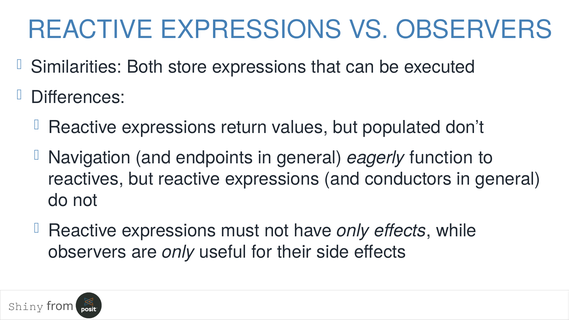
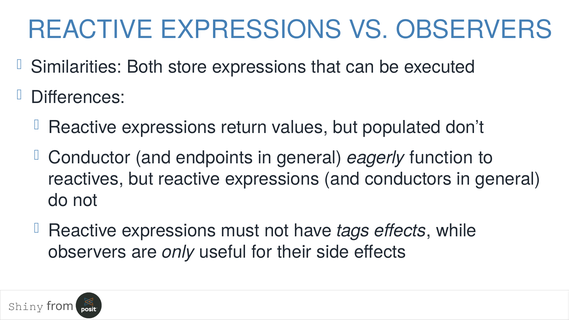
Navigation: Navigation -> Conductor
have only: only -> tags
